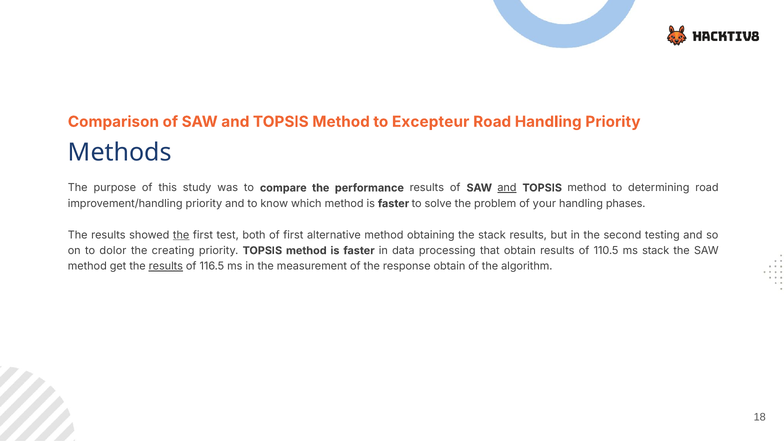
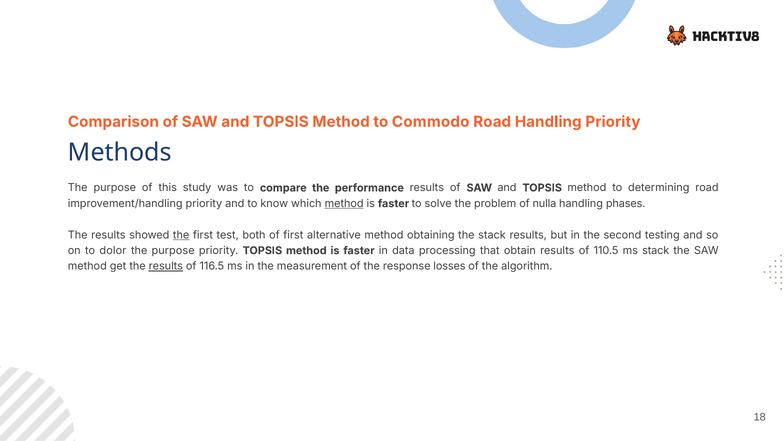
Excepteur: Excepteur -> Commodo
and at (507, 188) underline: present -> none
method at (344, 204) underline: none -> present
your: your -> nulla
creating at (173, 251): creating -> purpose
response obtain: obtain -> losses
